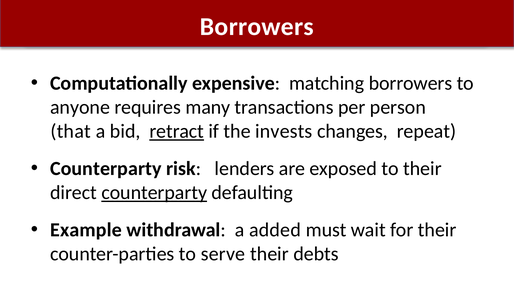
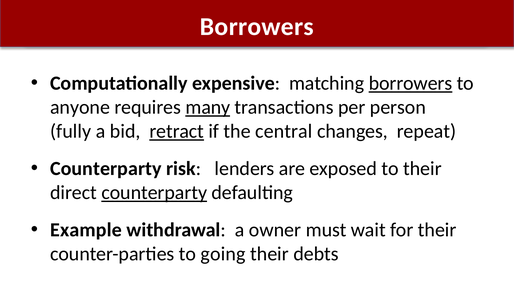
borrowers at (410, 83) underline: none -> present
many underline: none -> present
that: that -> fully
invests: invests -> central
added: added -> owner
serve: serve -> going
